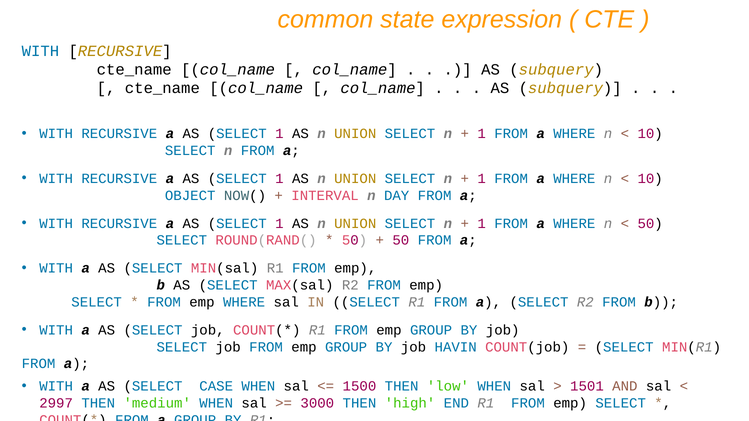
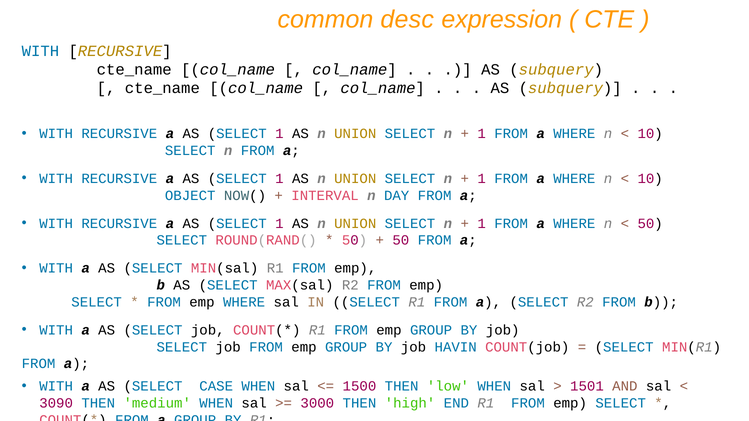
state: state -> desc
2997: 2997 -> 3090
